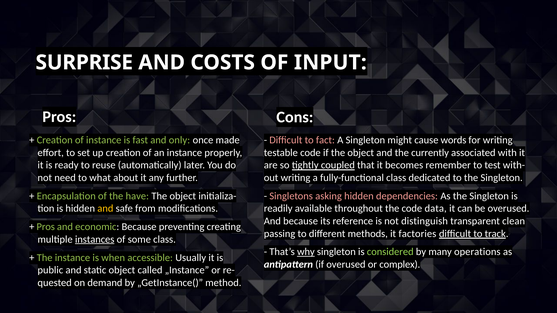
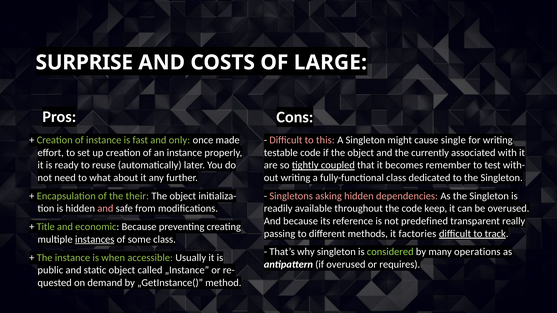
INPUT: INPUT -> LARGE
fact: fact -> this
words: words -> single
have: have -> their
and at (105, 209) colour: yellow -> pink
data: data -> keep
distinguish: distinguish -> predefined
clean: clean -> really
Pros at (46, 227): Pros -> Title
why underline: present -> none
complex: complex -> requires
